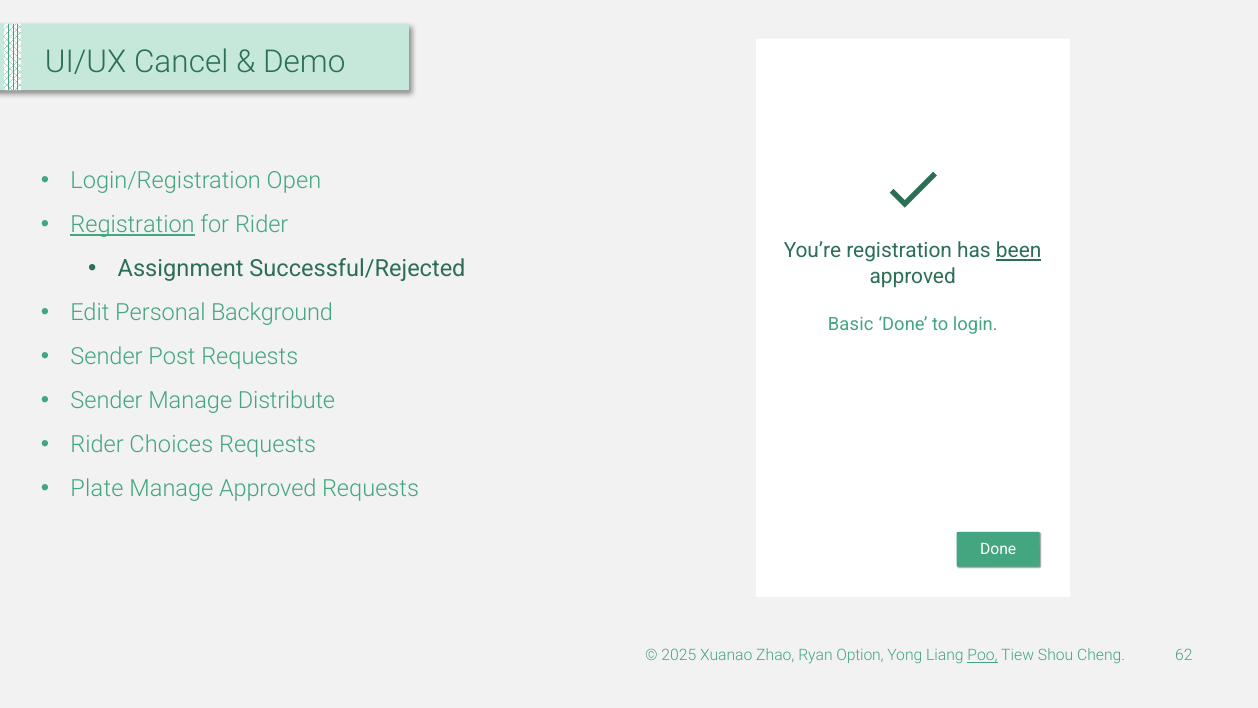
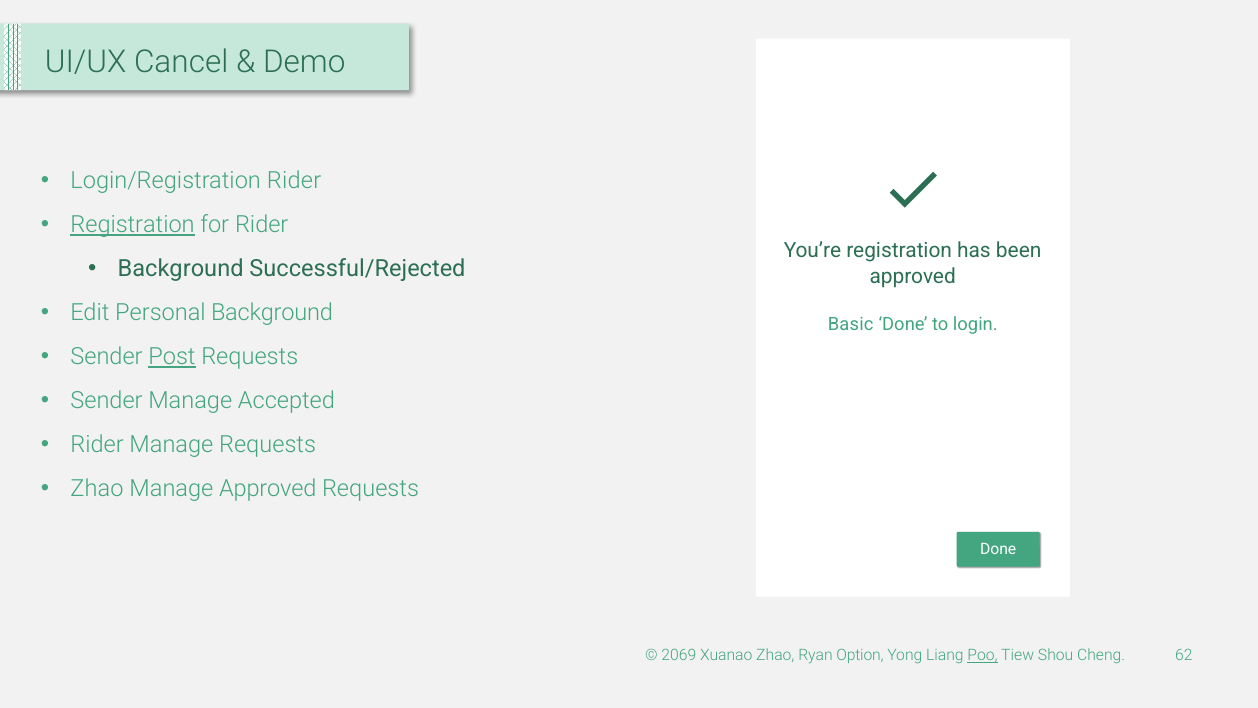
Login/Registration Open: Open -> Rider
been underline: present -> none
Assignment at (181, 269): Assignment -> Background
Post underline: none -> present
Distribute: Distribute -> Accepted
Rider Choices: Choices -> Manage
Plate at (97, 489): Plate -> Zhao
2025: 2025 -> 2069
